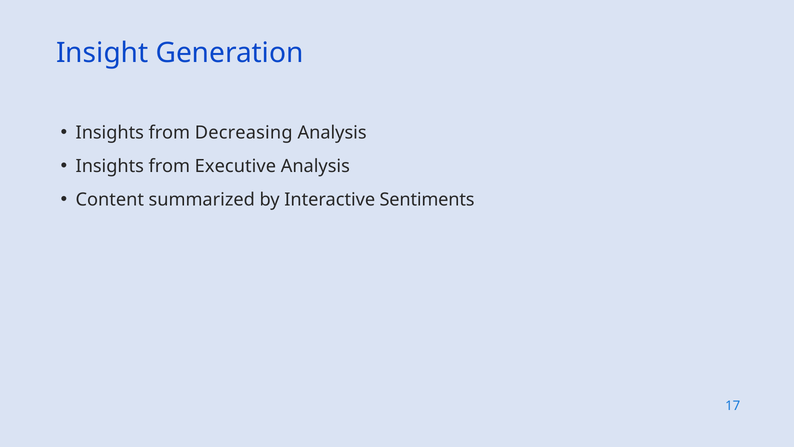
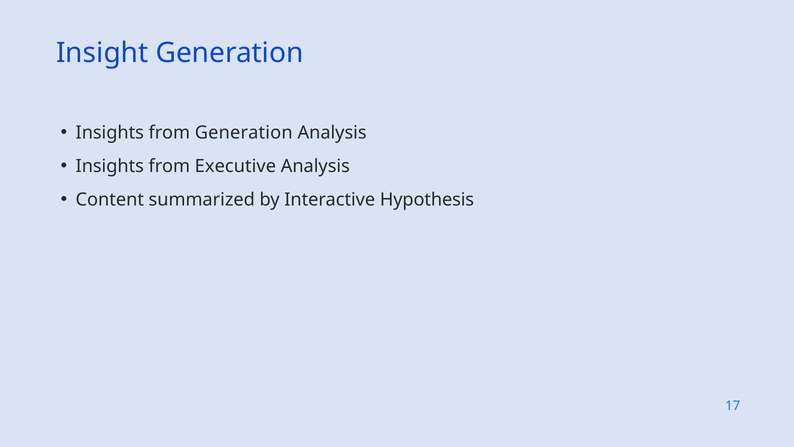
from Decreasing: Decreasing -> Generation
Sentiments: Sentiments -> Hypothesis
